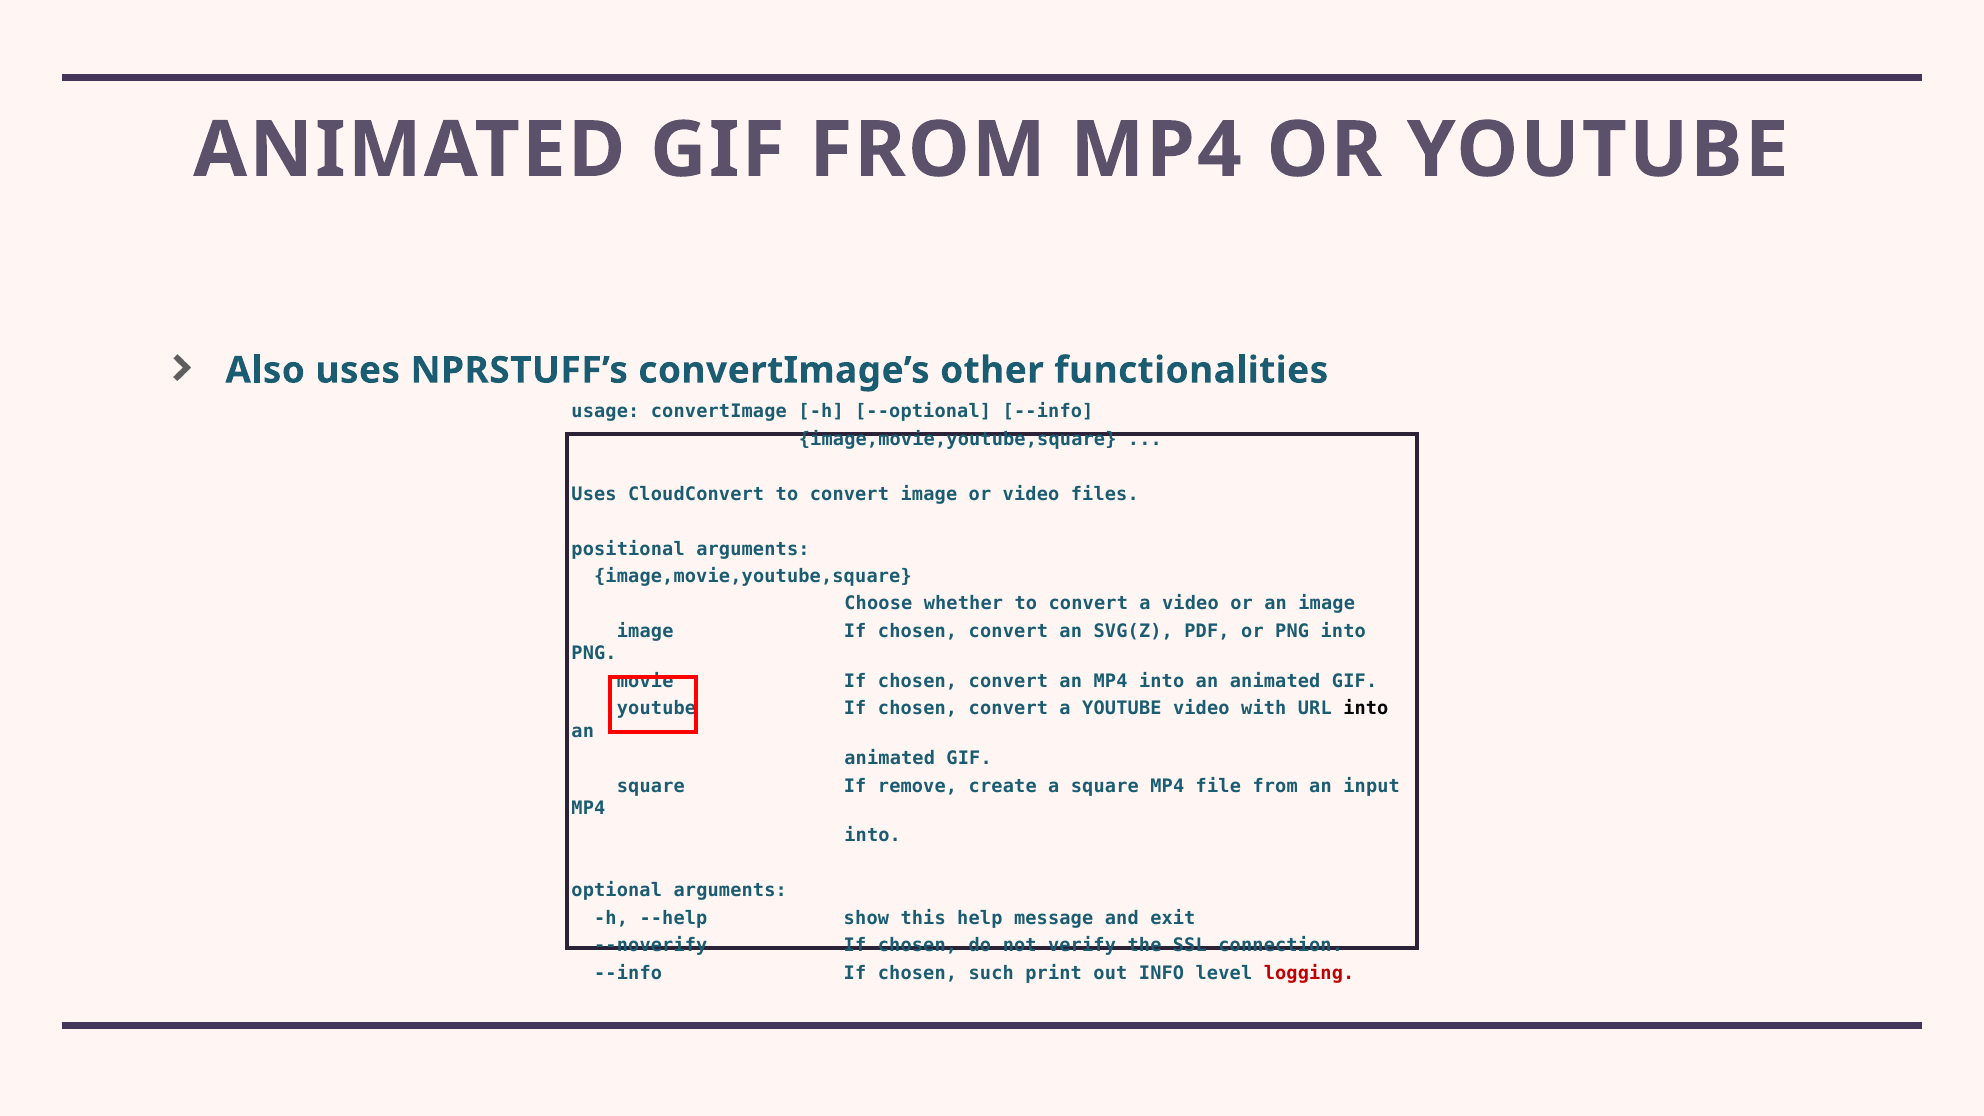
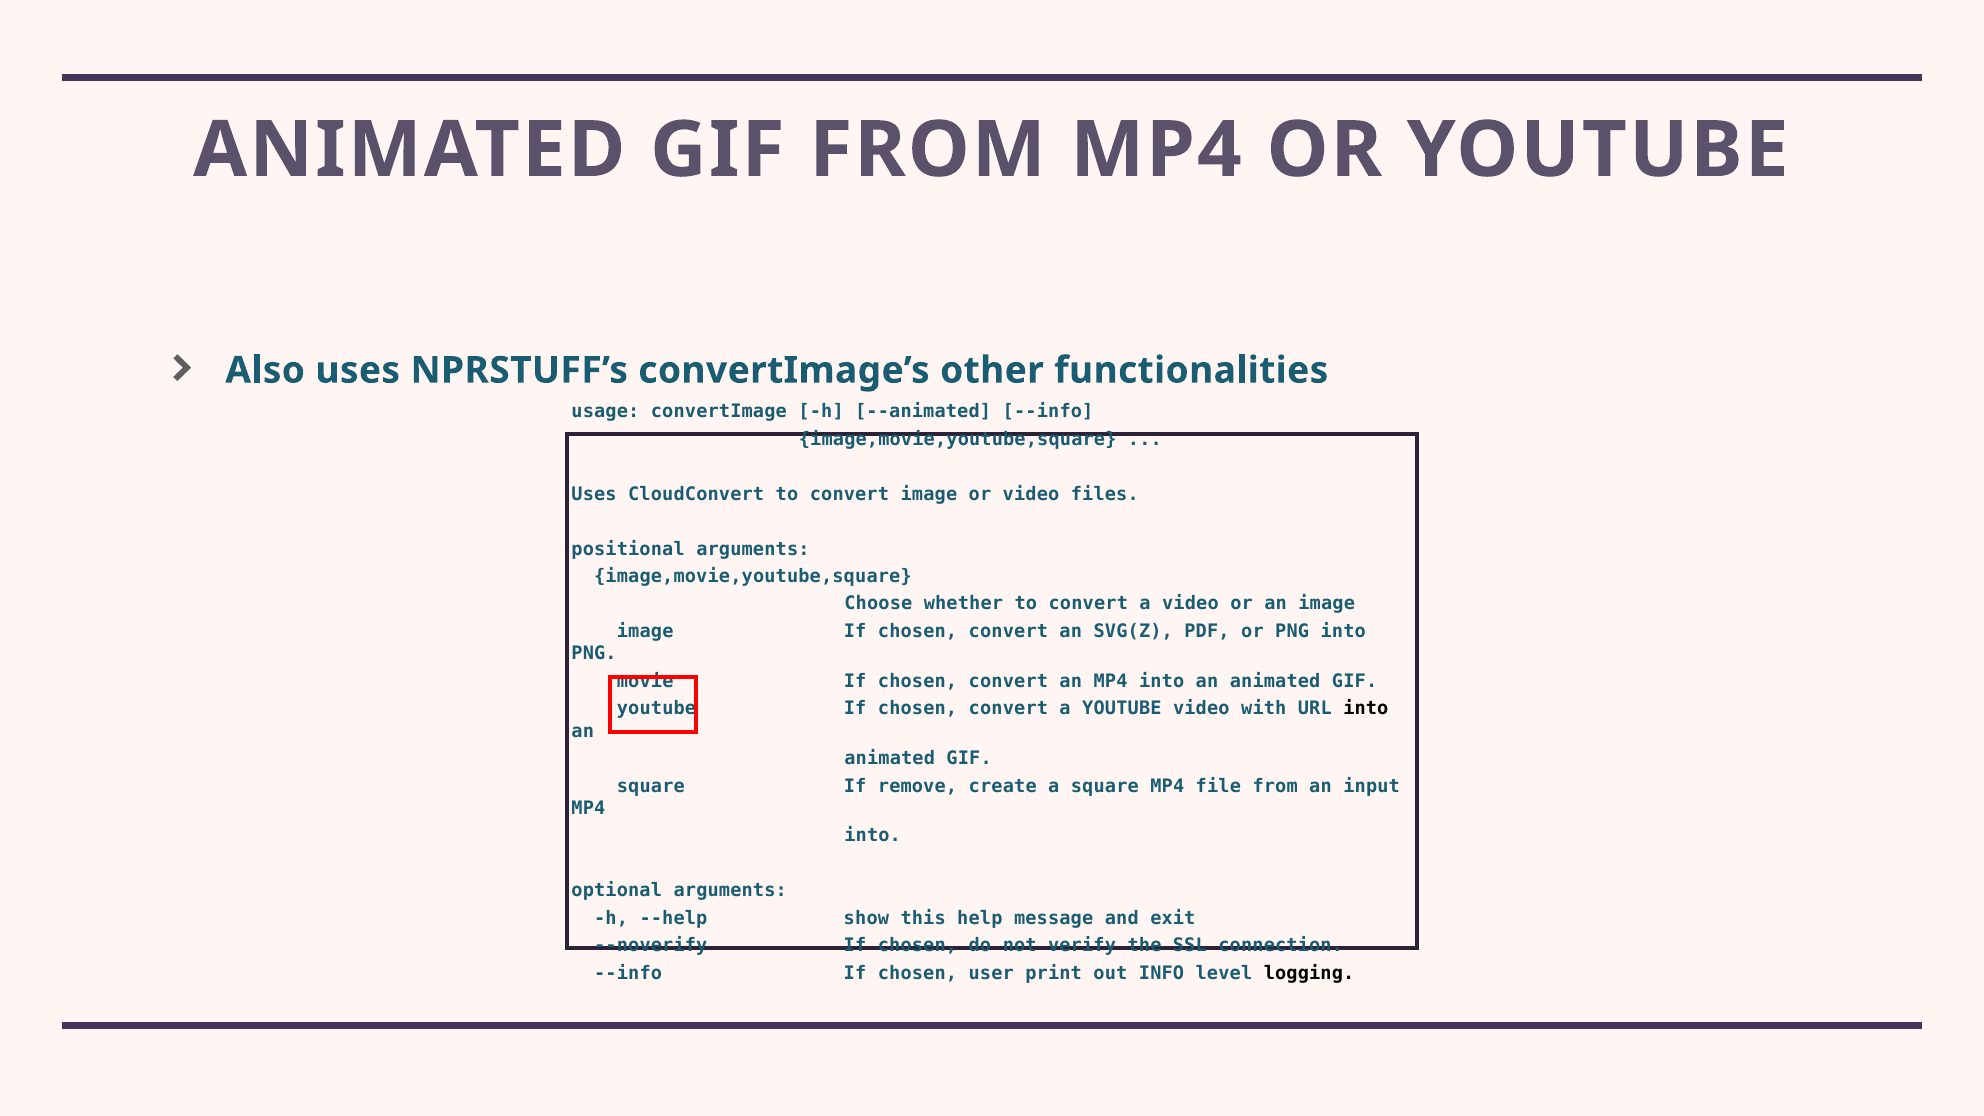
--optional: --optional -> --animated
such: such -> user
logging colour: red -> black
